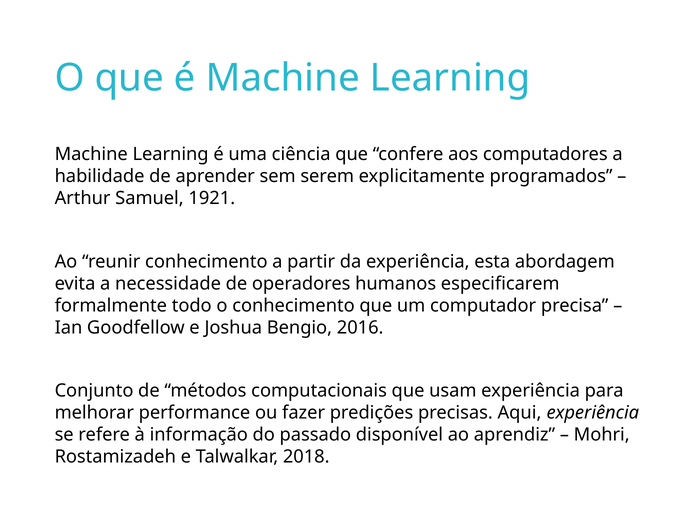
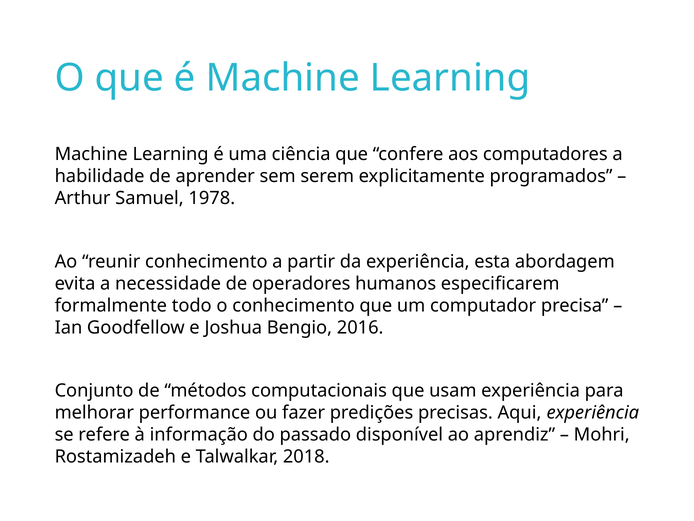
1921: 1921 -> 1978
